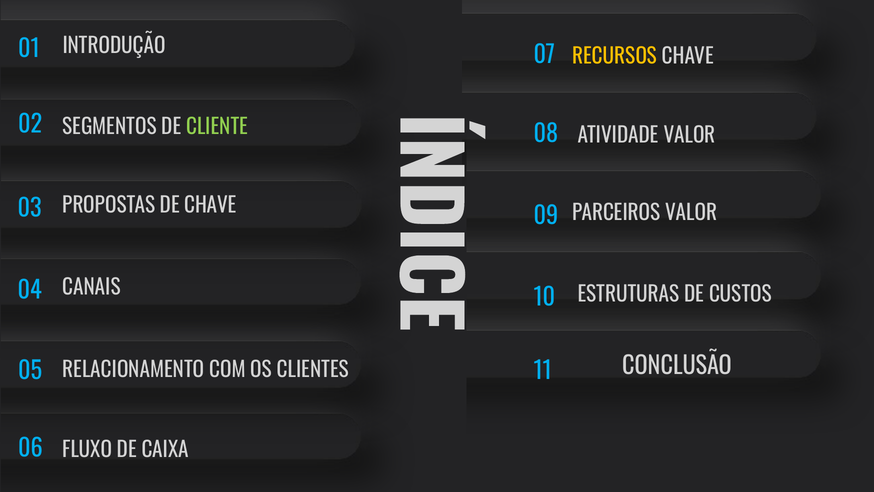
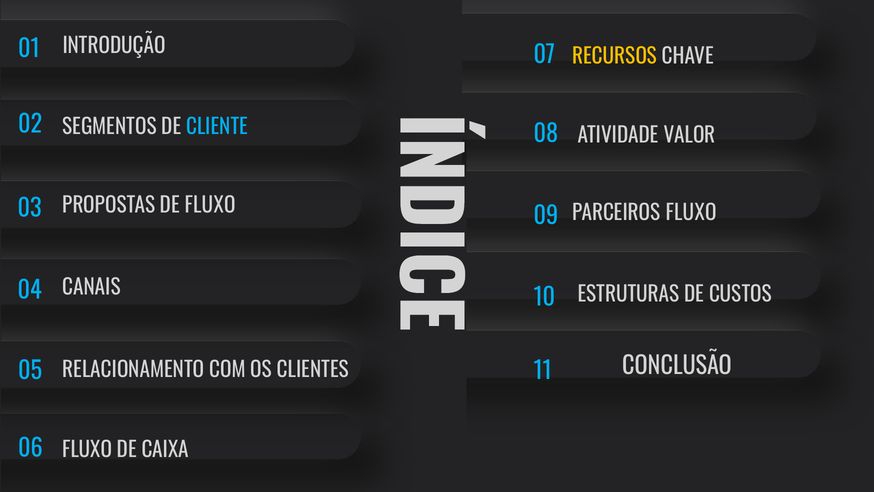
CLIENTE colour: light green -> light blue
DE CHAVE: CHAVE -> FLUXO
PARCEIROS VALOR: VALOR -> FLUXO
